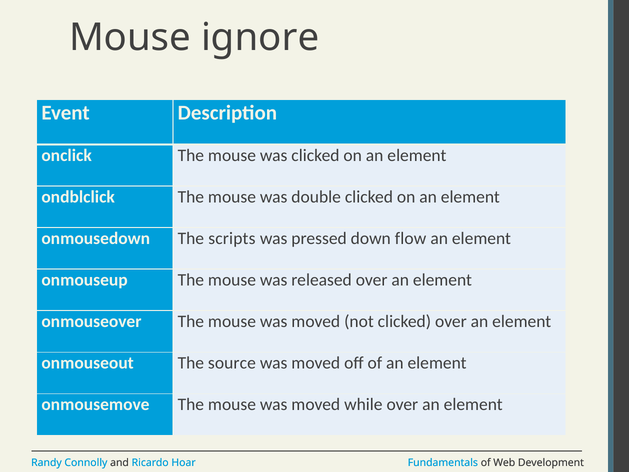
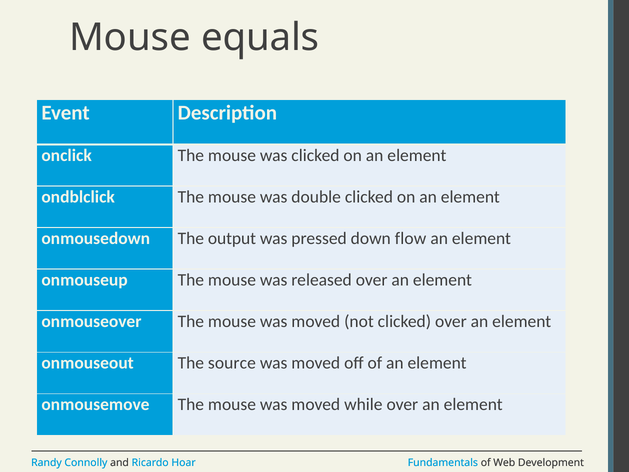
ignore: ignore -> equals
scripts: scripts -> output
